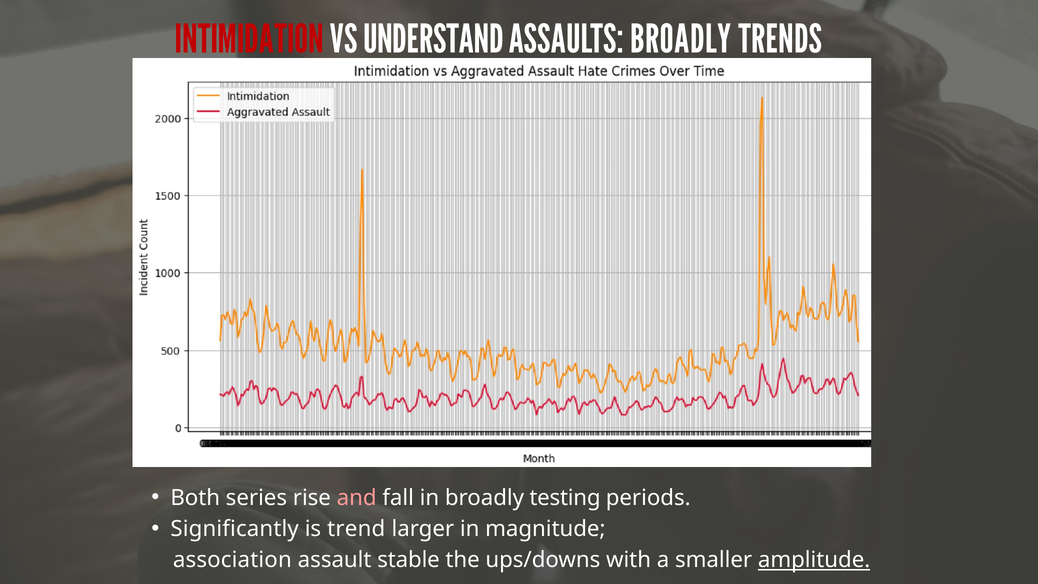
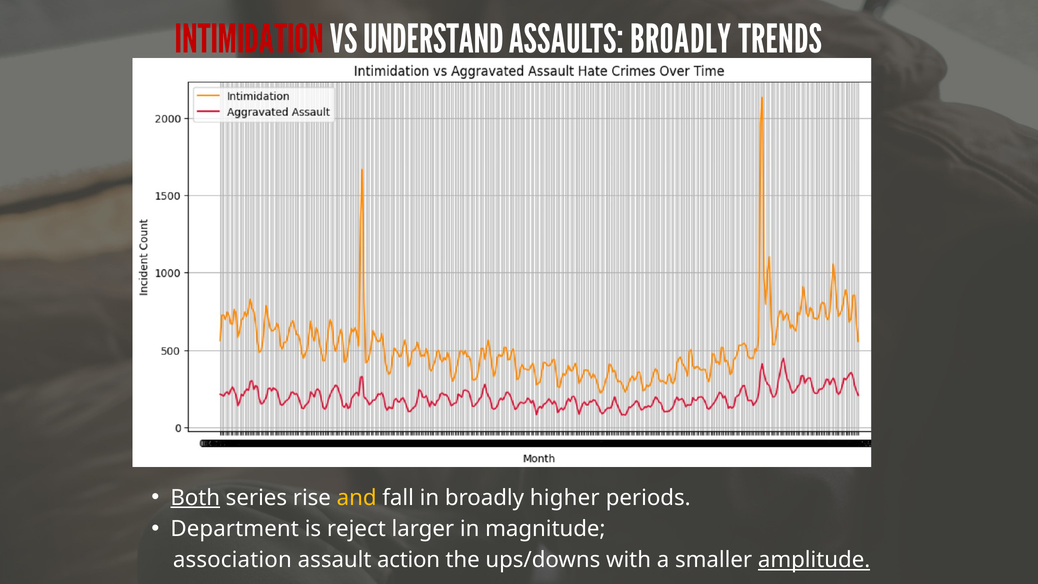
Both underline: none -> present
and colour: pink -> yellow
testing: testing -> higher
Significantly: Significantly -> Department
trend: trend -> reject
stable: stable -> action
